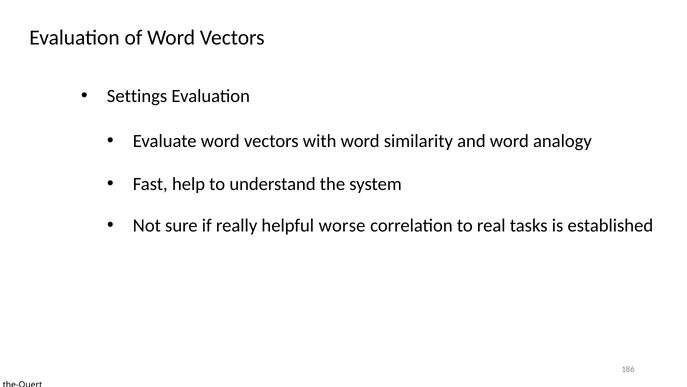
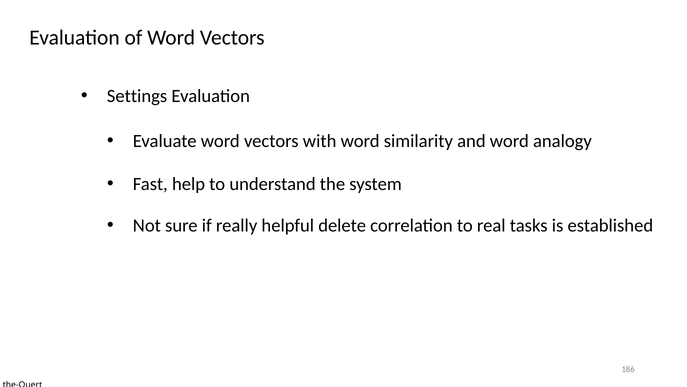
worse: worse -> delete
